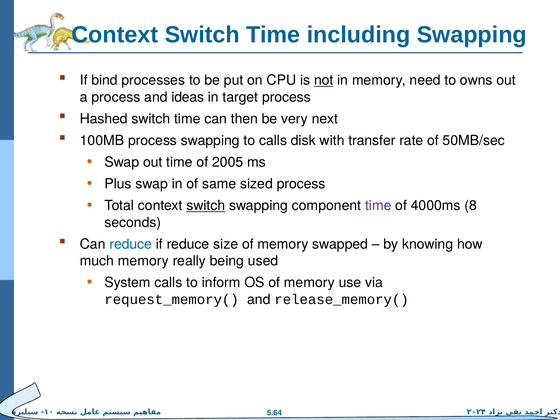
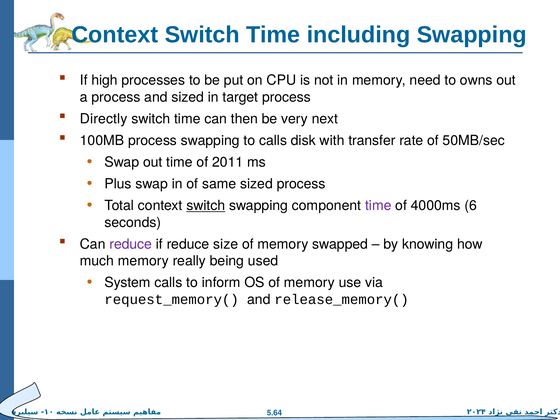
bind: bind -> high
not underline: present -> none
and ideas: ideas -> sized
Hashed: Hashed -> Directly
2005: 2005 -> 2011
8: 8 -> 6
reduce at (131, 244) colour: blue -> purple
